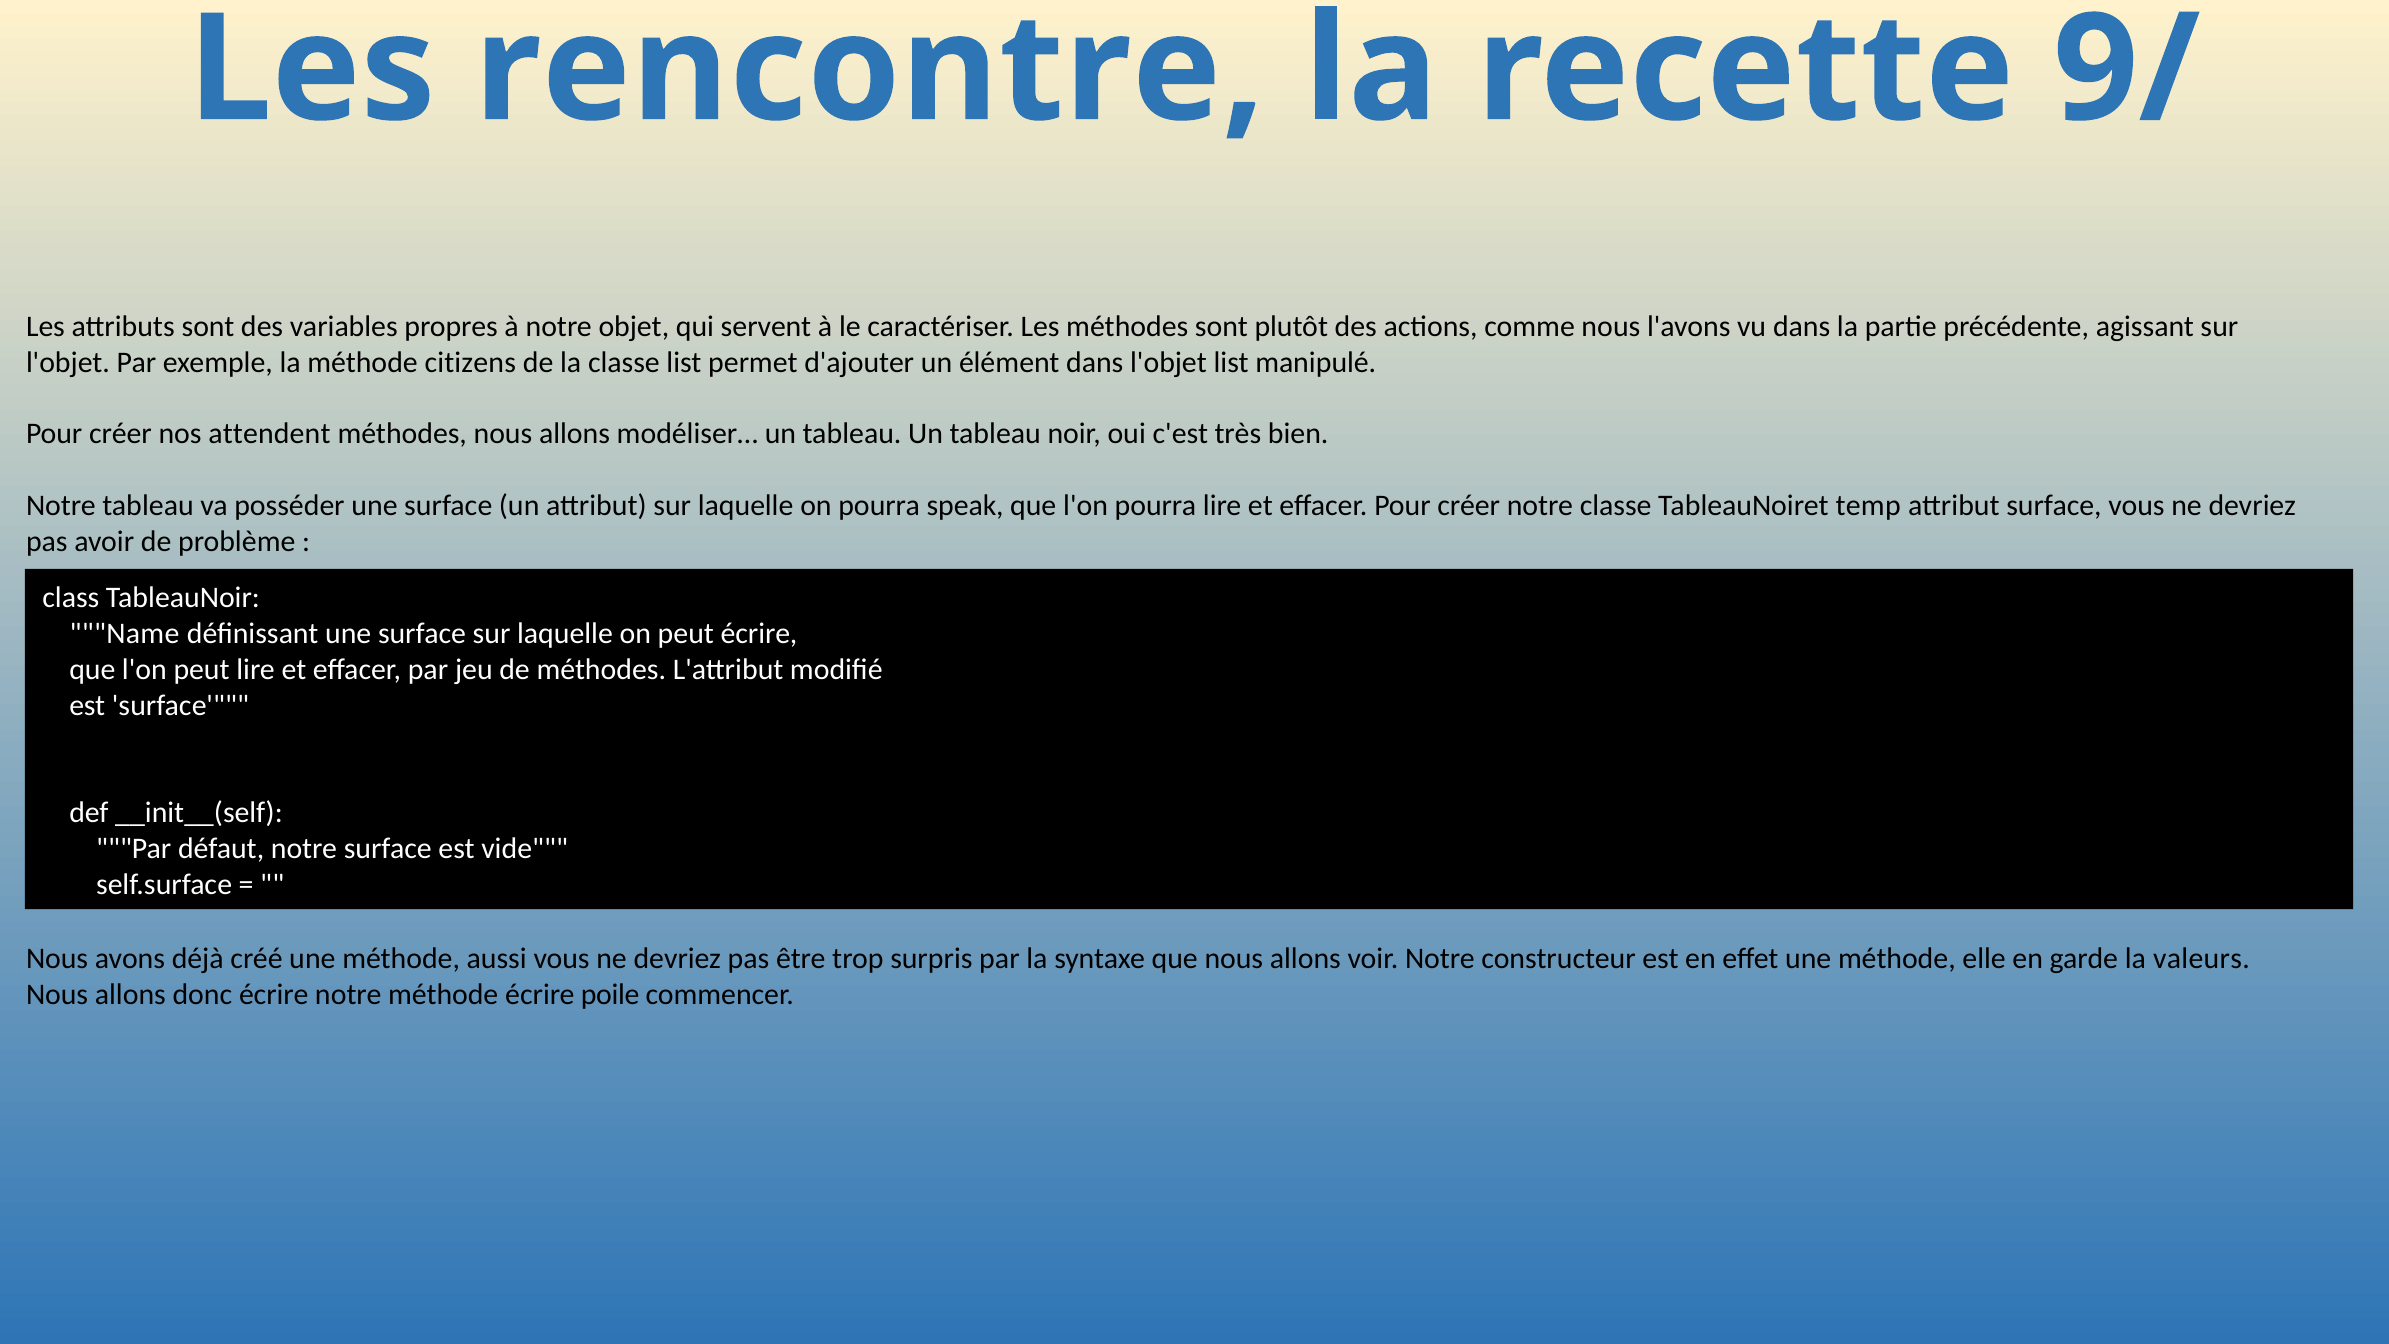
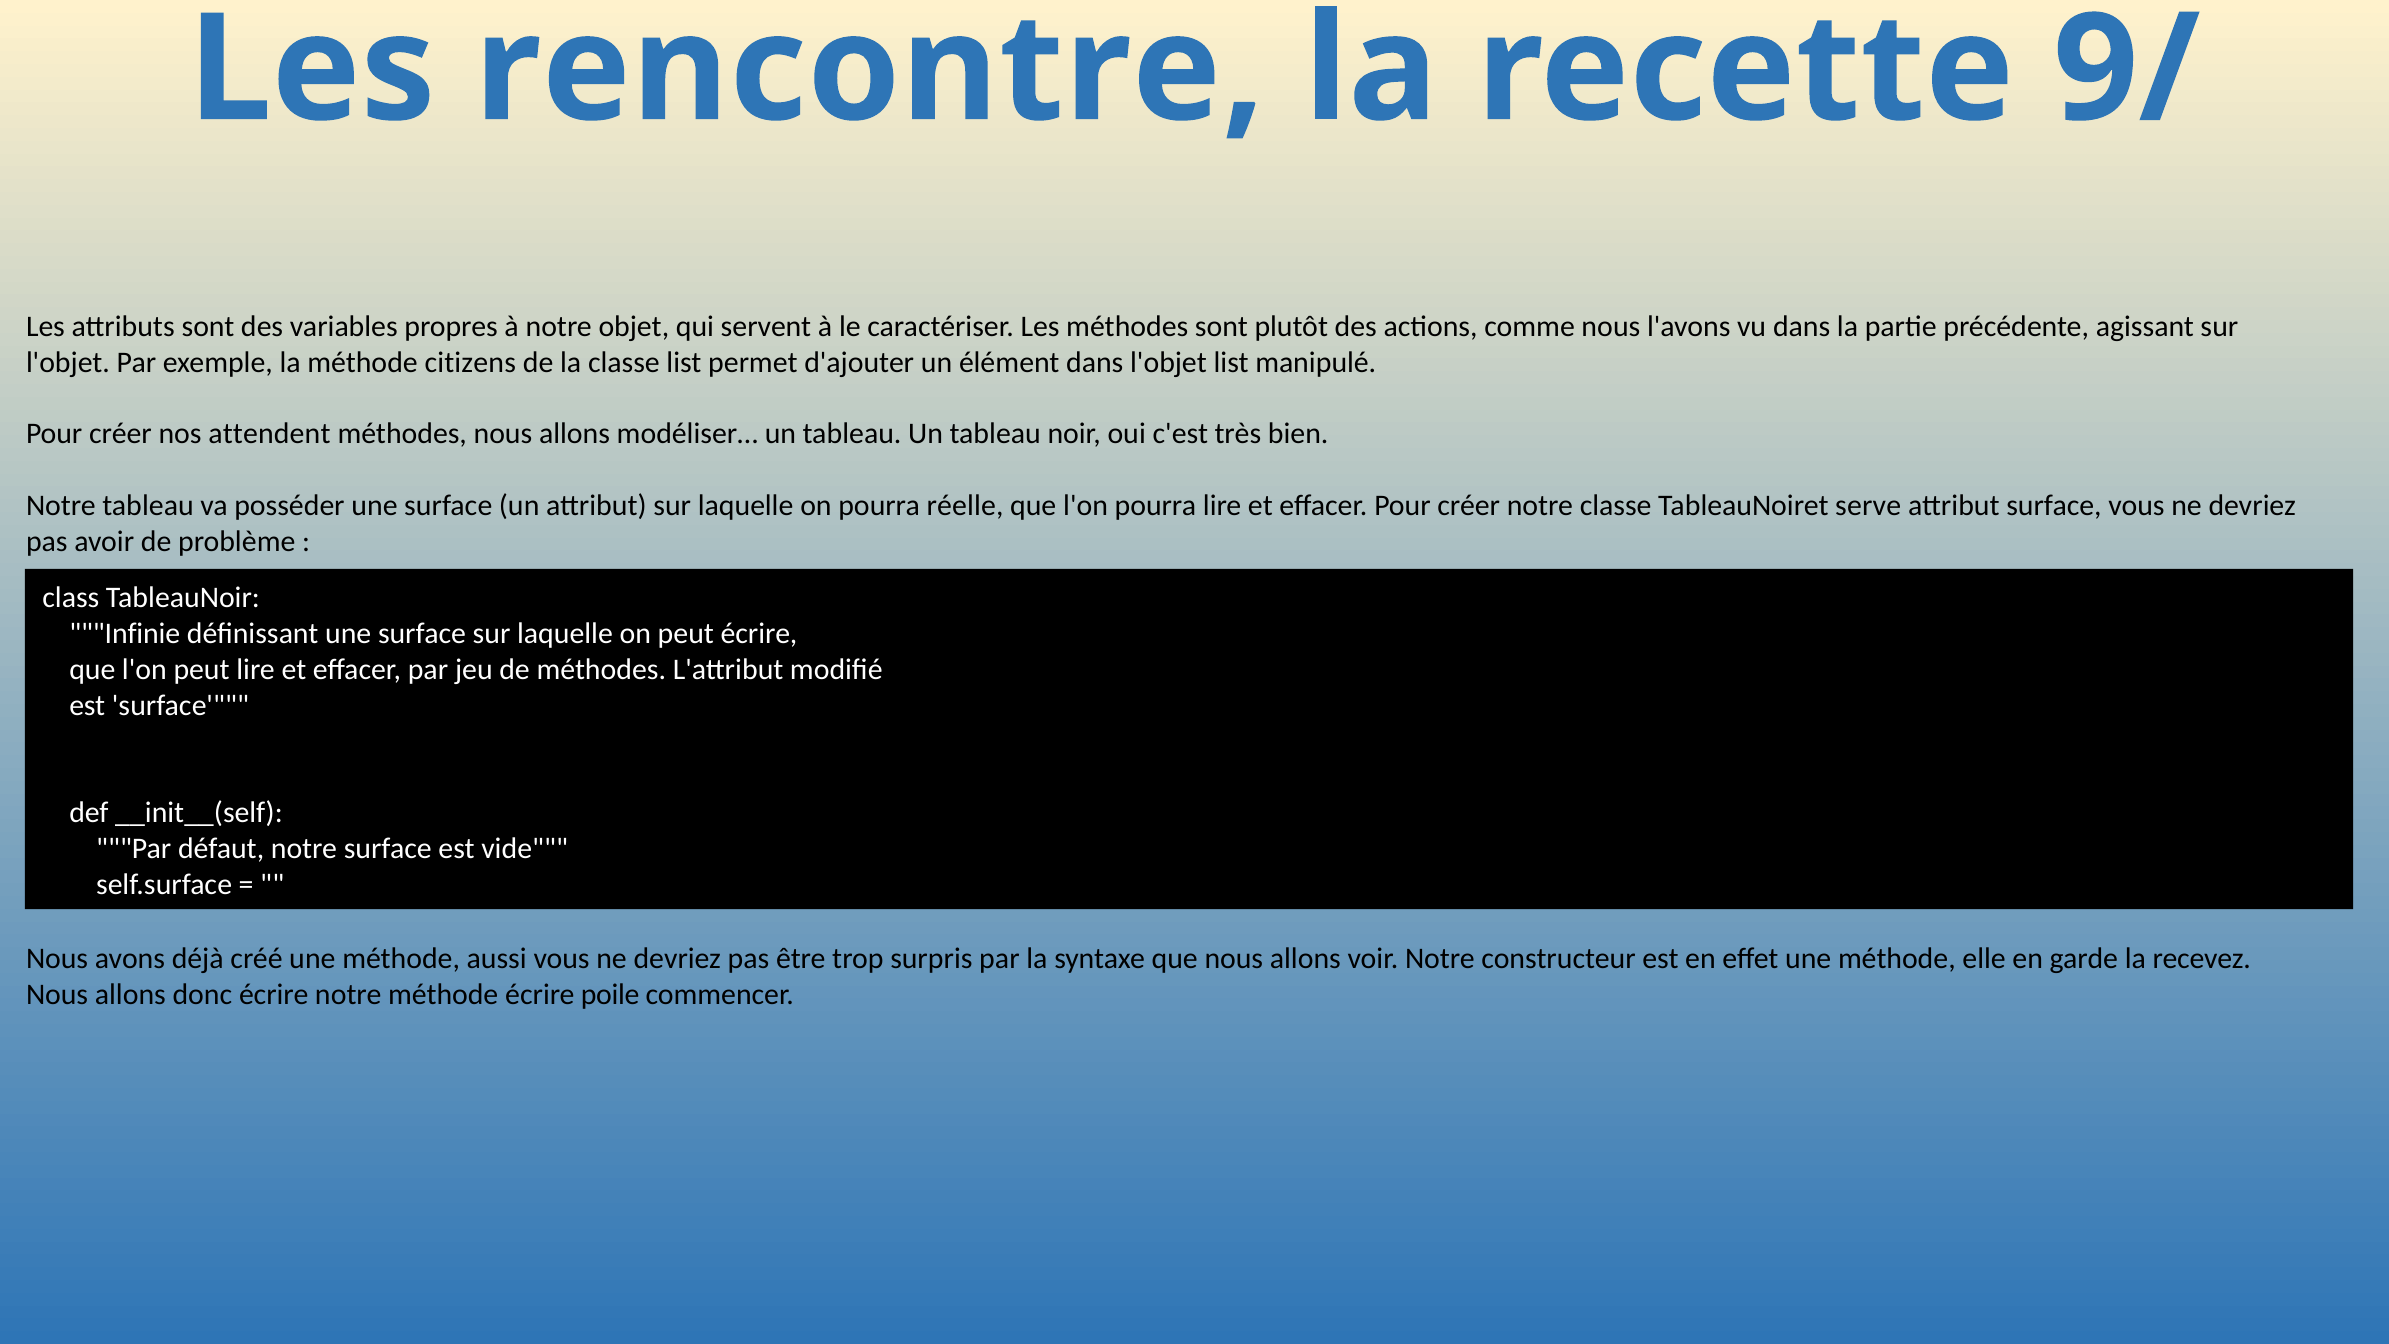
speak: speak -> réelle
temp: temp -> serve
Name: Name -> Infinie
valeurs: valeurs -> recevez
